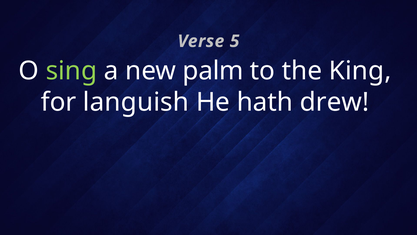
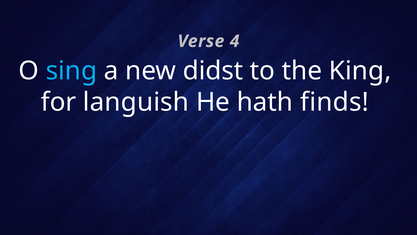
5: 5 -> 4
sing colour: light green -> light blue
palm: palm -> didst
drew: drew -> finds
